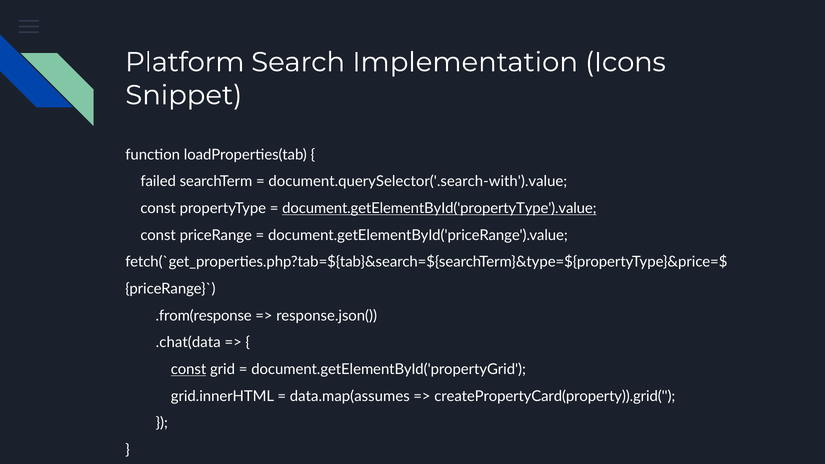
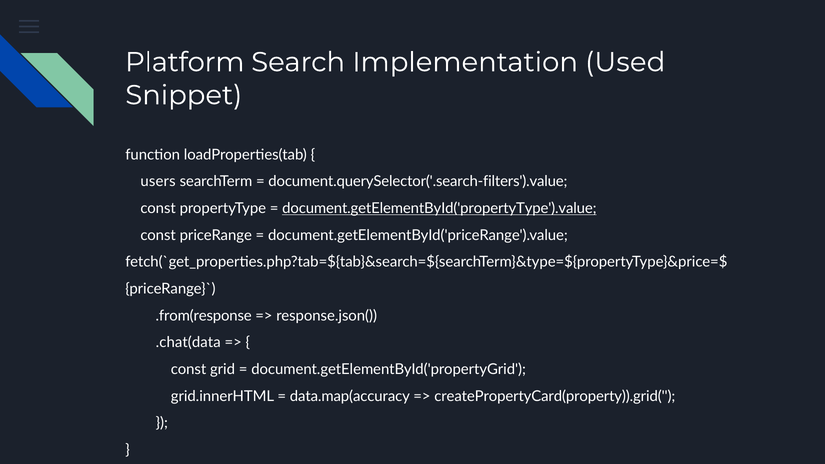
Icons: Icons -> Used
failed: failed -> users
document.querySelector('.search-with').value: document.querySelector('.search-with').value -> document.querySelector('.search-filters').value
const at (189, 369) underline: present -> none
data.map(assumes: data.map(assumes -> data.map(accuracy
